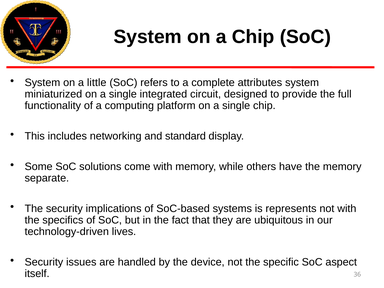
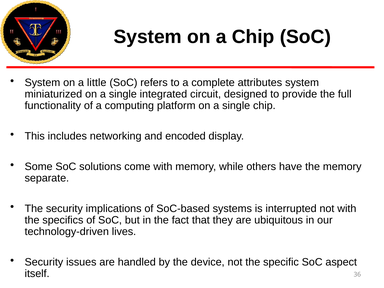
standard: standard -> encoded
represents: represents -> interrupted
